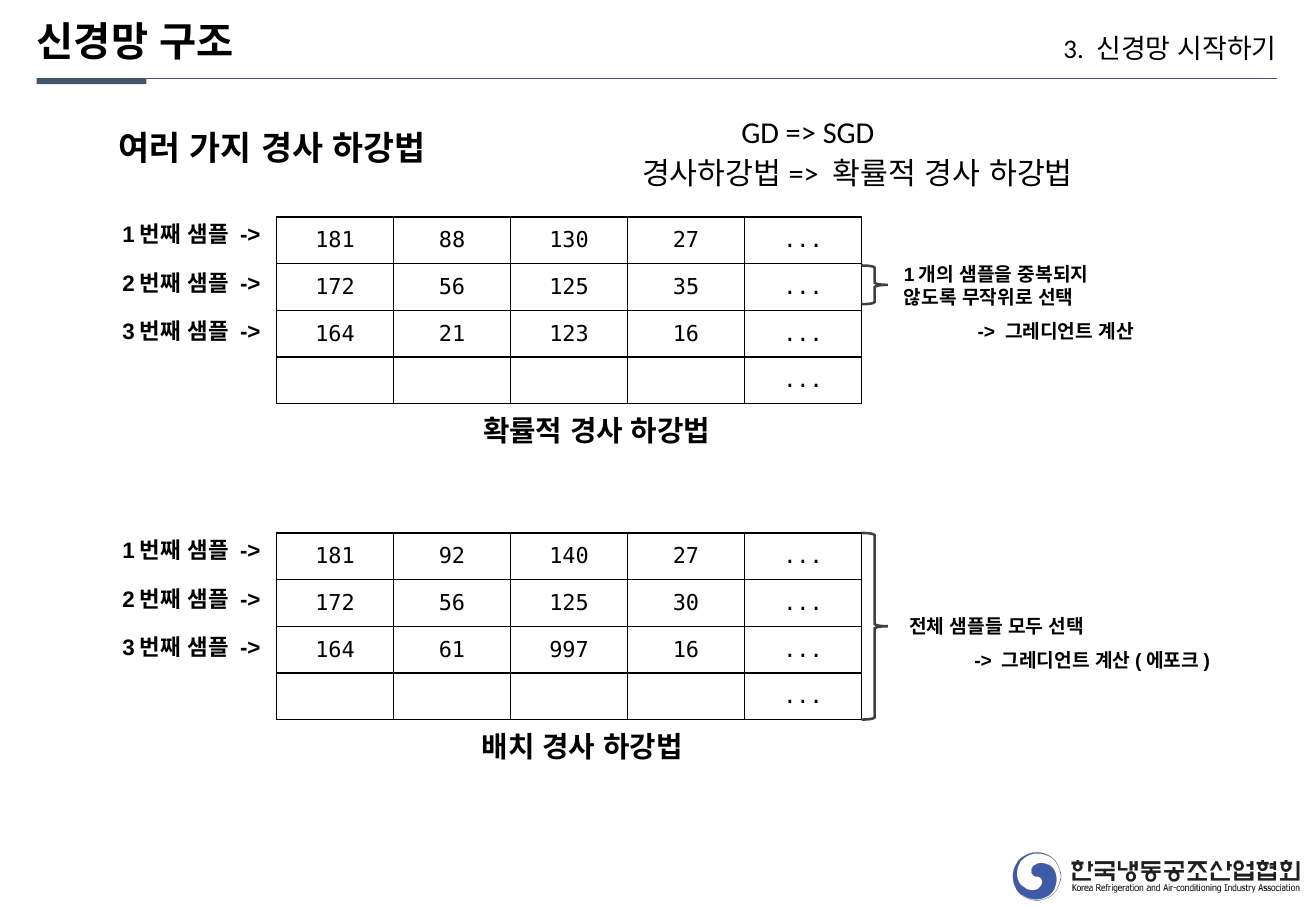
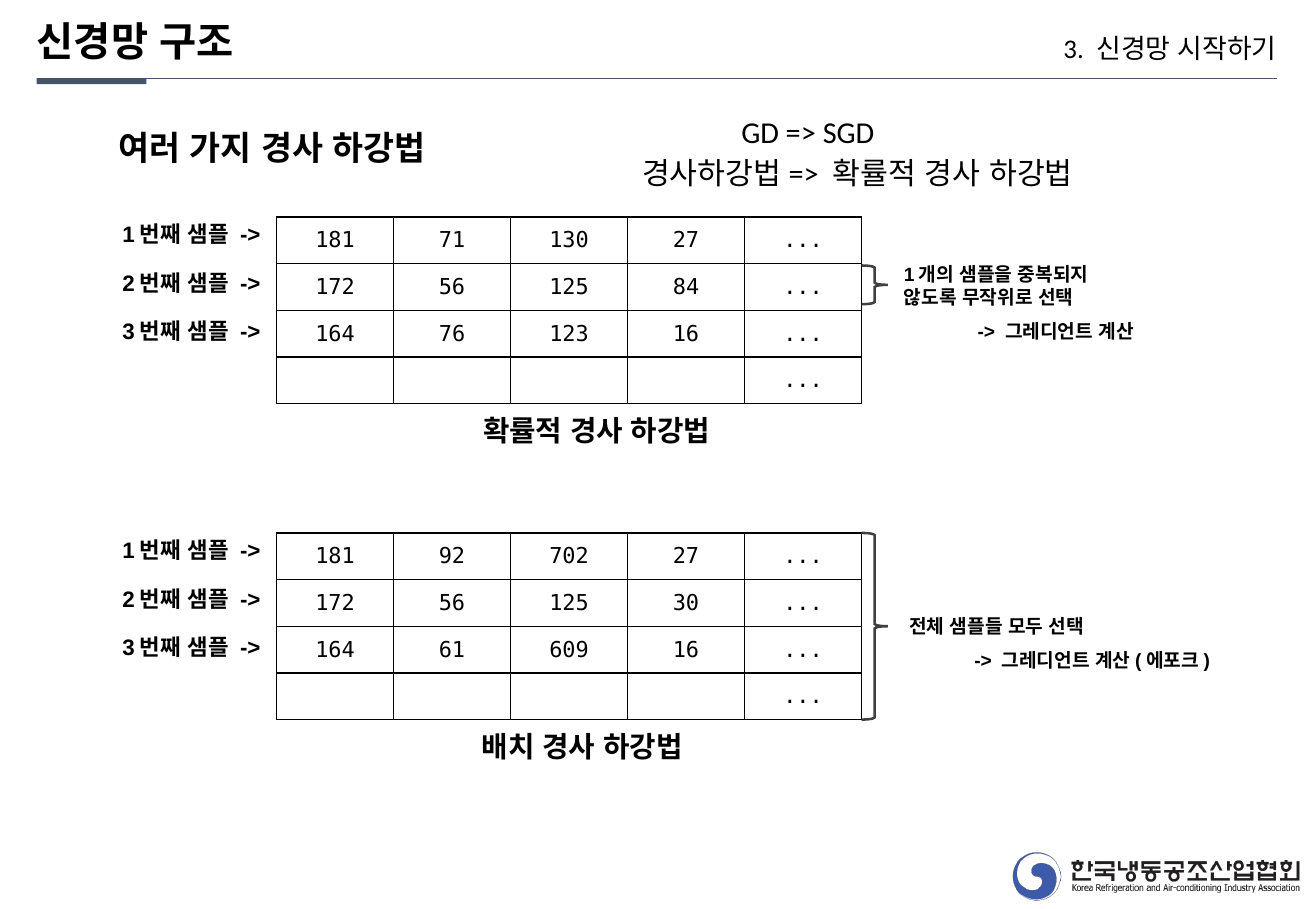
88: 88 -> 71
35: 35 -> 84
21: 21 -> 76
140: 140 -> 702
997: 997 -> 609
